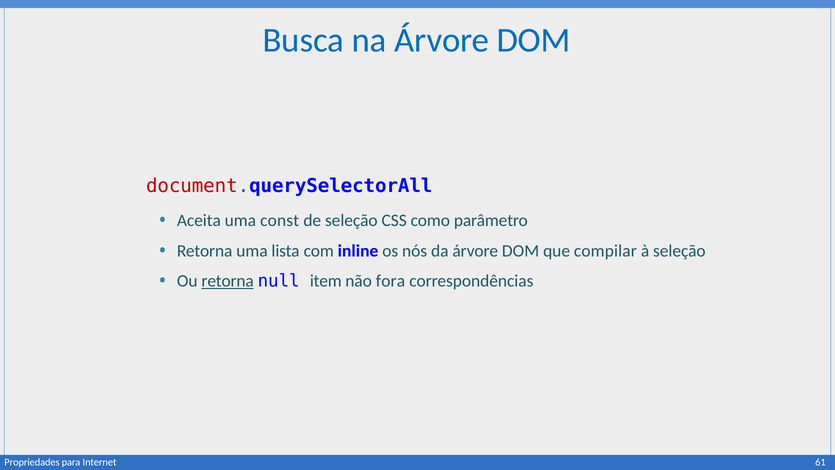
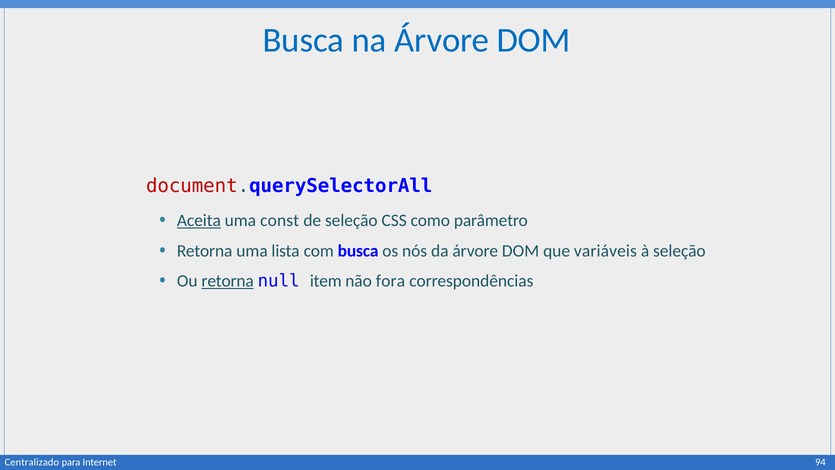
Aceita underline: none -> present
com inline: inline -> busca
compilar: compilar -> variáveis
Propriedades: Propriedades -> Centralizado
61: 61 -> 94
